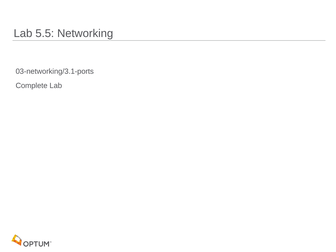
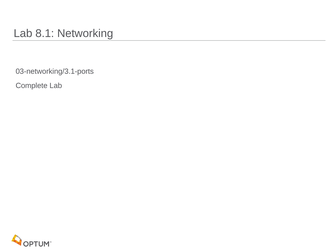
5.5: 5.5 -> 8.1
